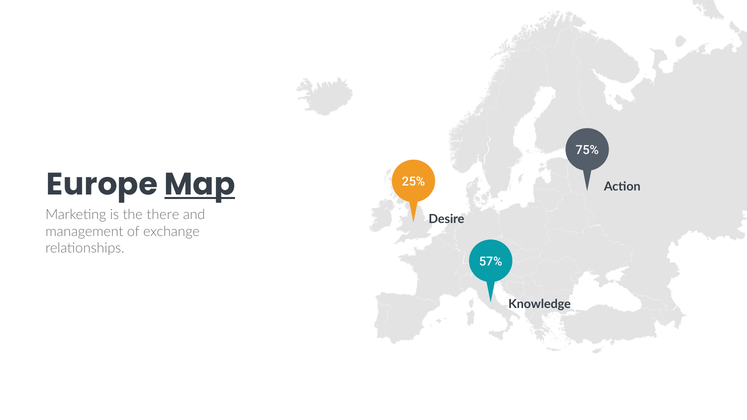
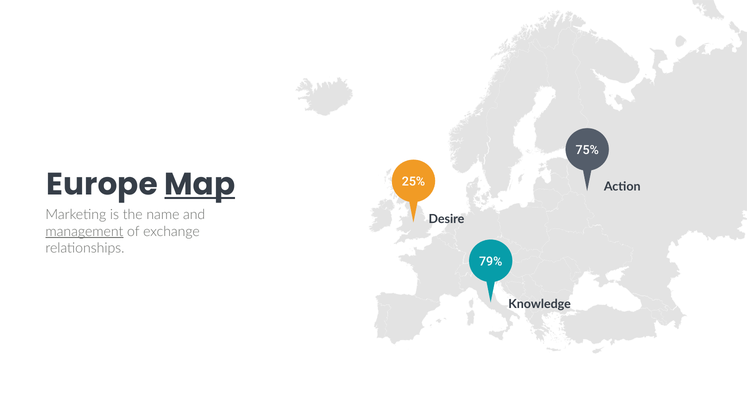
there: there -> name
management underline: none -> present
57%: 57% -> 79%
